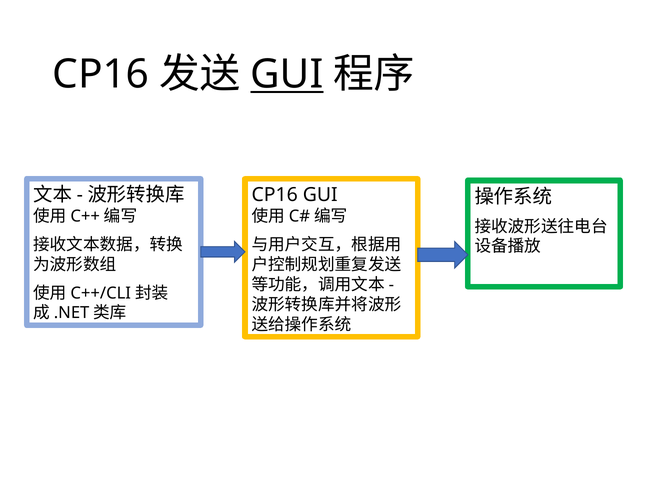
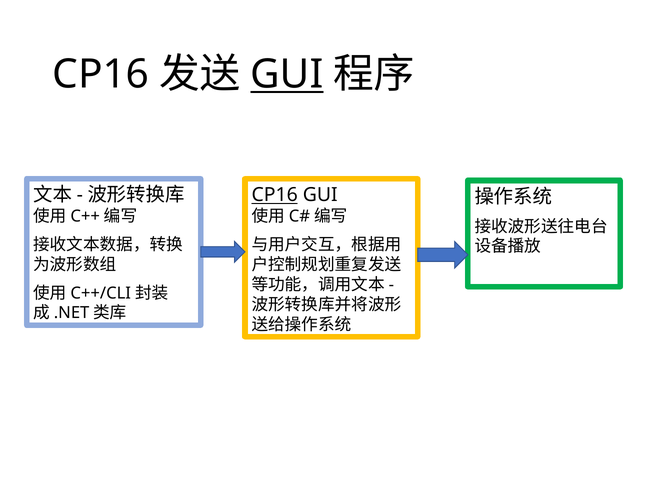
CP16 at (275, 195) underline: none -> present
